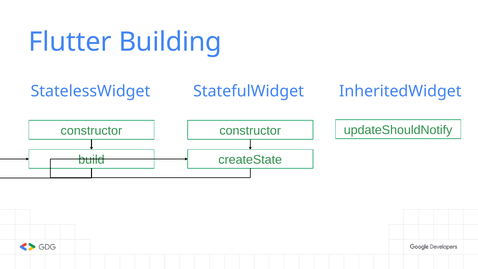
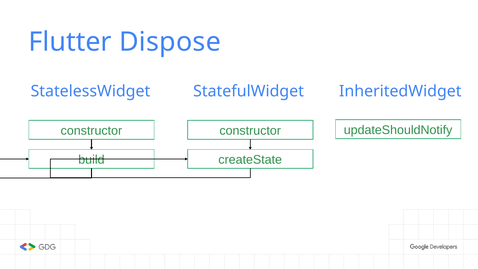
Building: Building -> Dispose
